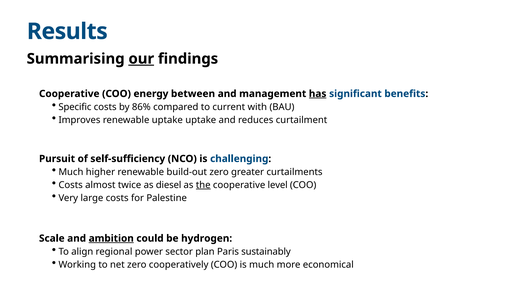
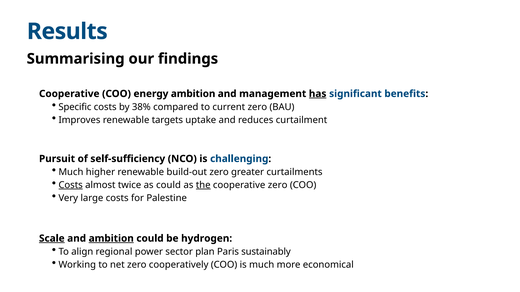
our underline: present -> none
energy between: between -> ambition
86%: 86% -> 38%
current with: with -> zero
renewable uptake: uptake -> targets
Costs at (71, 185) underline: none -> present
as diesel: diesel -> could
cooperative level: level -> zero
Scale underline: none -> present
